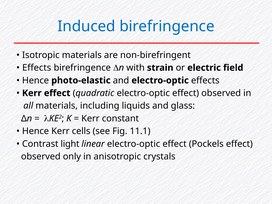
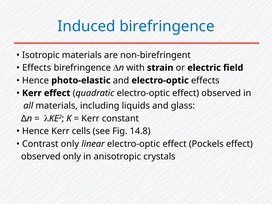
11.1: 11.1 -> 14.8
Contrast light: light -> only
